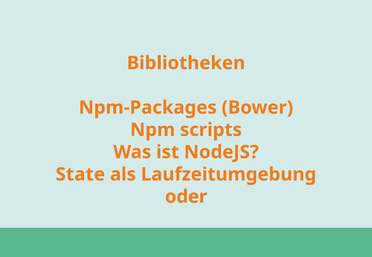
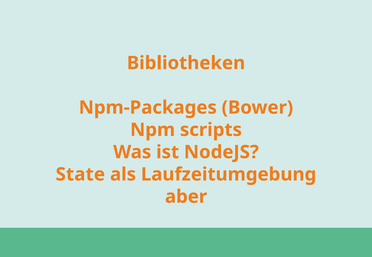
oder: oder -> aber
